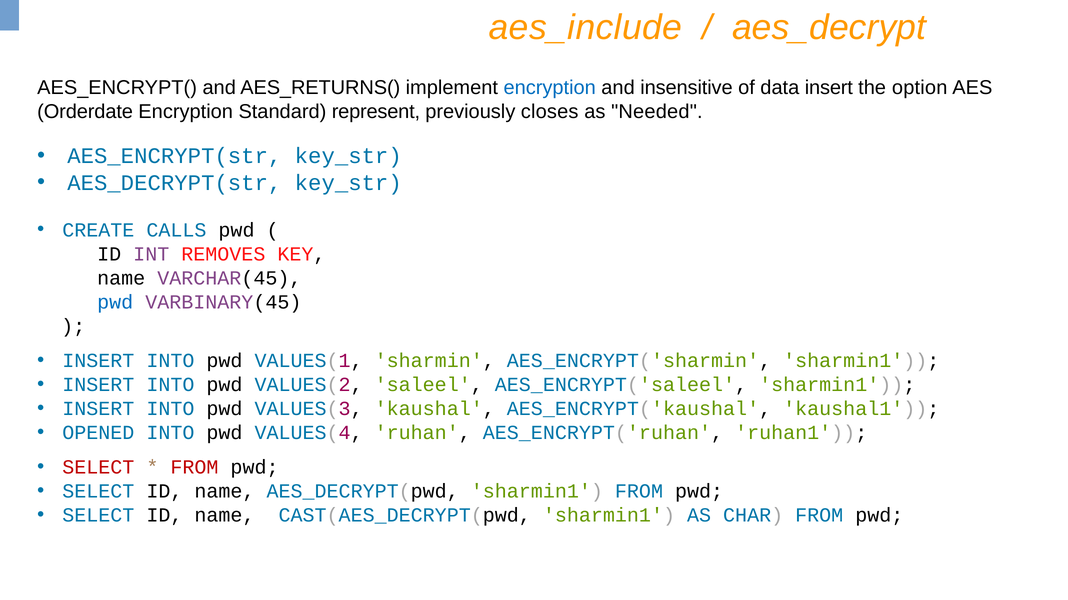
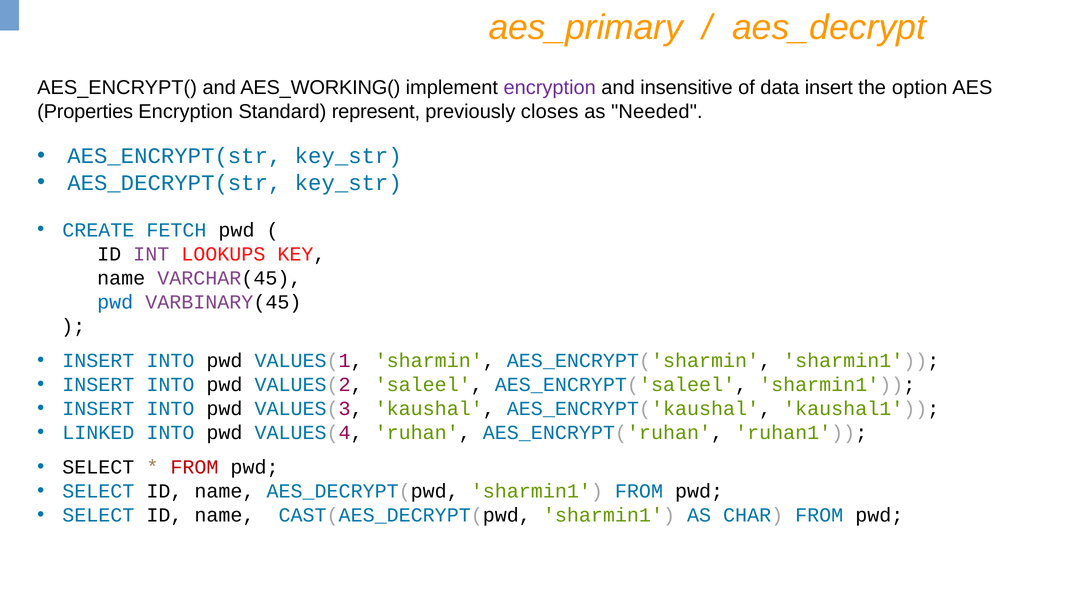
aes_include: aes_include -> aes_primary
AES_RETURNS(: AES_RETURNS( -> AES_WORKING(
encryption at (550, 88) colour: blue -> purple
Orderdate: Orderdate -> Properties
CALLS: CALLS -> FETCH
REMOVES: REMOVES -> LOOKUPS
OPENED: OPENED -> LINKED
SELECT at (98, 468) colour: red -> black
